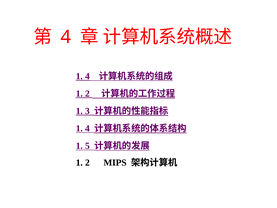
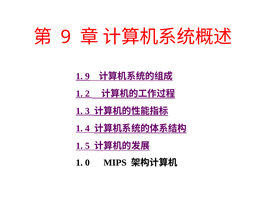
4 at (66, 37): 4 -> 9
4 at (87, 76): 4 -> 9
2 at (87, 162): 2 -> 0
